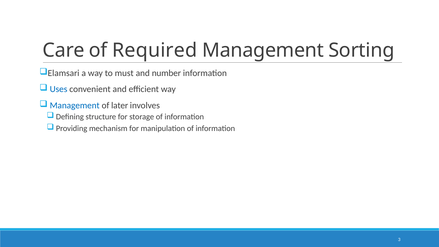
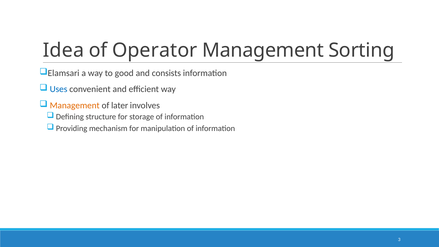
Care: Care -> Idea
Required: Required -> Operator
must: must -> good
number: number -> consists
Management at (75, 106) colour: blue -> orange
